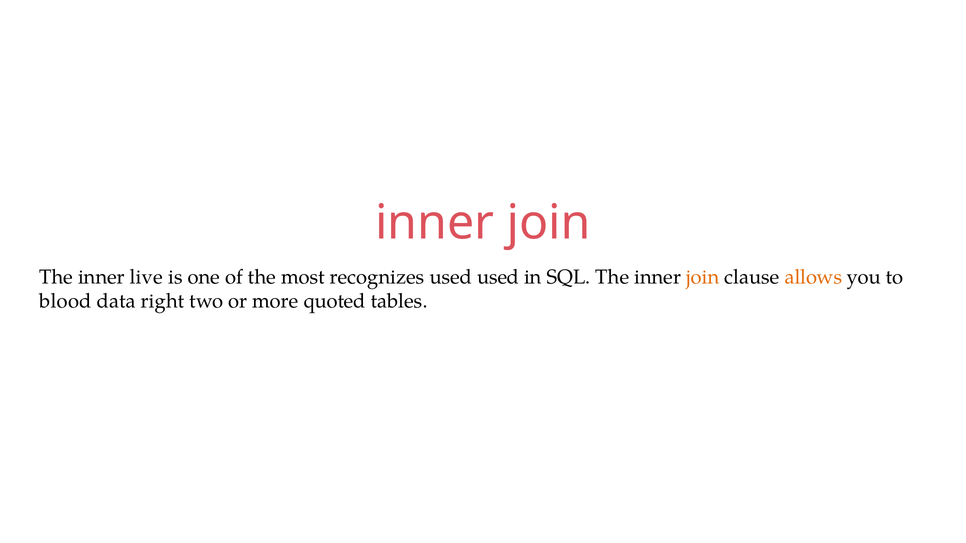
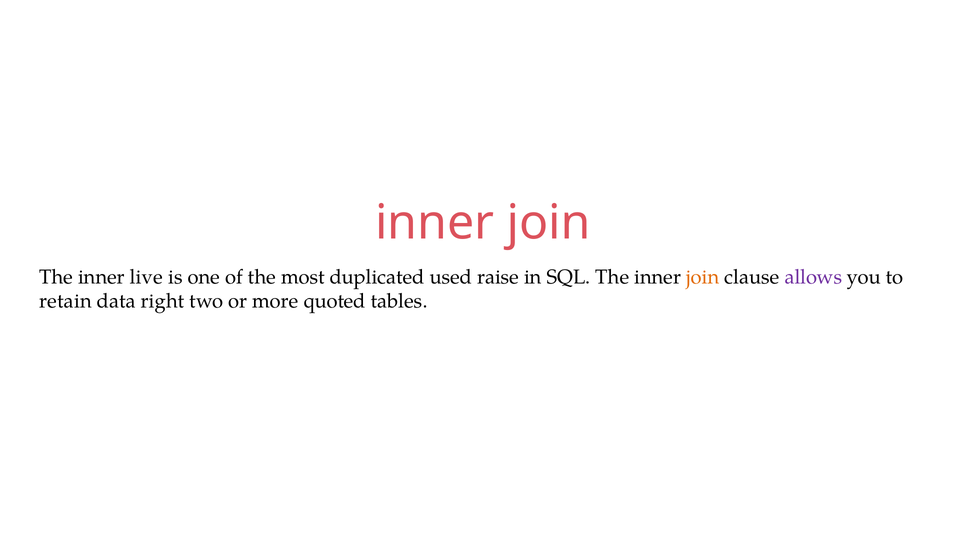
recognizes: recognizes -> duplicated
used used: used -> raise
allows colour: orange -> purple
blood: blood -> retain
